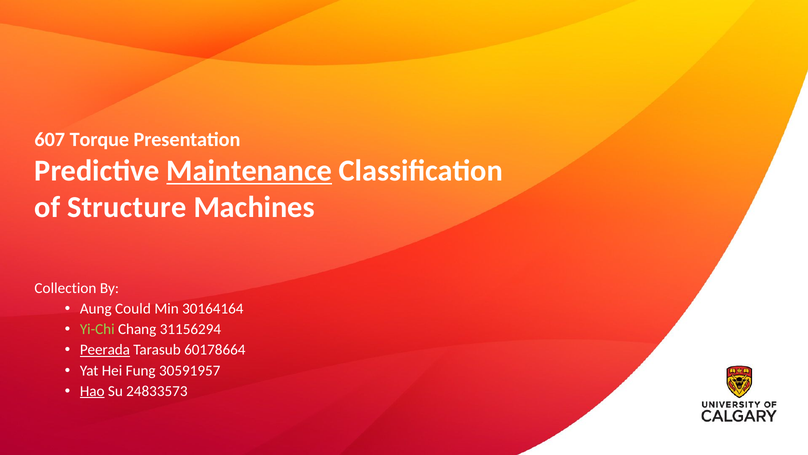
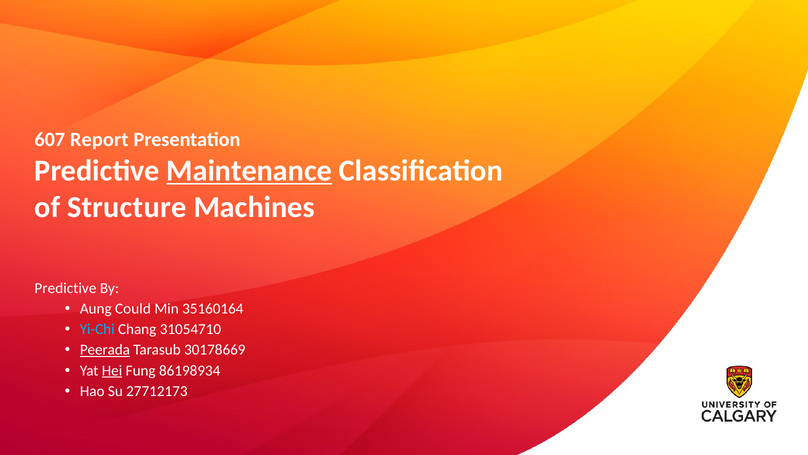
Torque: Torque -> Report
Collection at (65, 288): Collection -> Predictive
30164164: 30164164 -> 35160164
Yi-Chi colour: light green -> light blue
31156294: 31156294 -> 31054710
60178664: 60178664 -> 30178669
Hei underline: none -> present
30591957: 30591957 -> 86198934
Hao underline: present -> none
24833573: 24833573 -> 27712173
